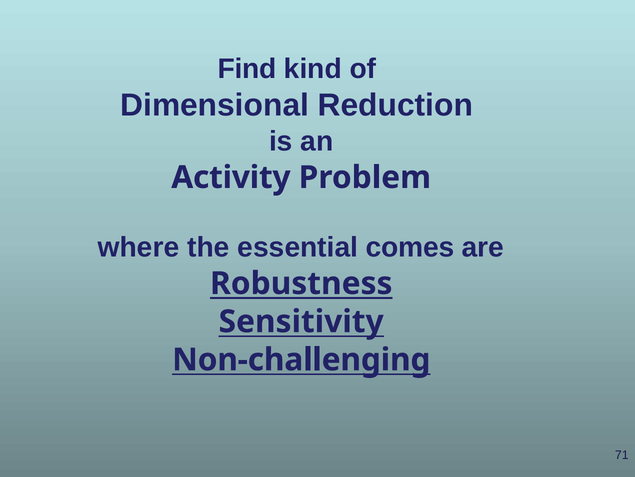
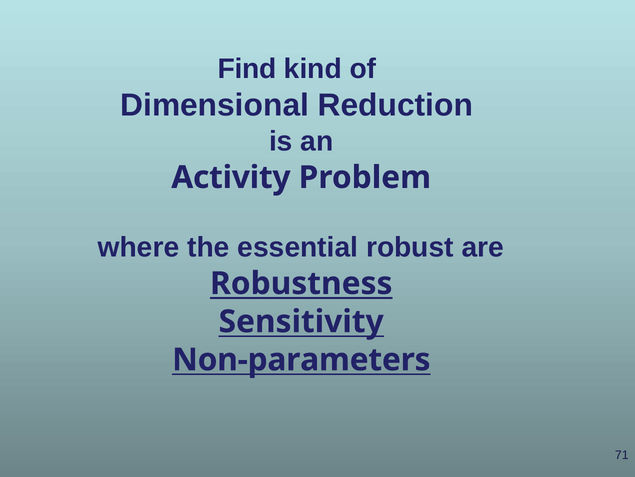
comes: comes -> robust
Non-challenging: Non-challenging -> Non-parameters
